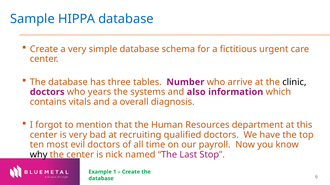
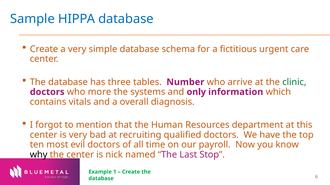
clinic colour: black -> green
years: years -> more
also: also -> only
